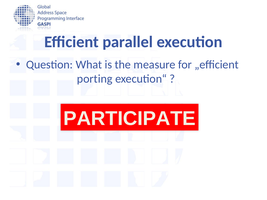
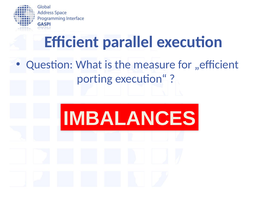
PARTICIPATE: PARTICIPATE -> IMBALANCES
